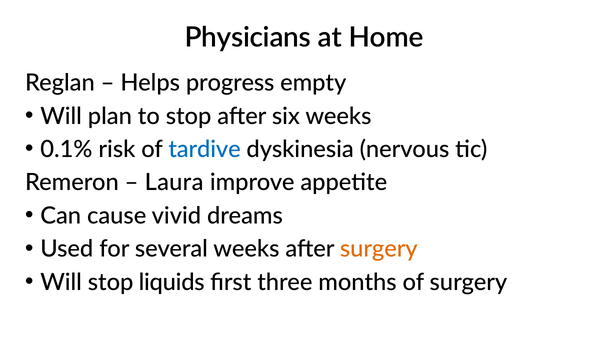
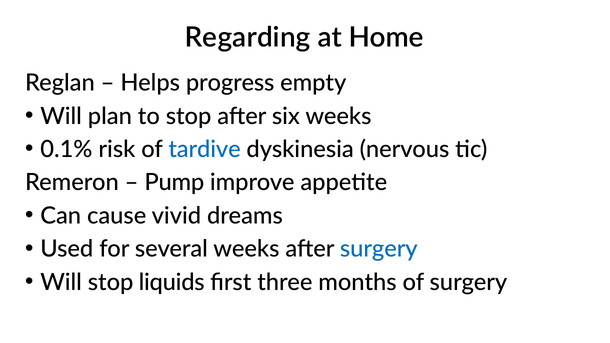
Physicians: Physicians -> Regarding
Laura: Laura -> Pump
surgery at (379, 249) colour: orange -> blue
